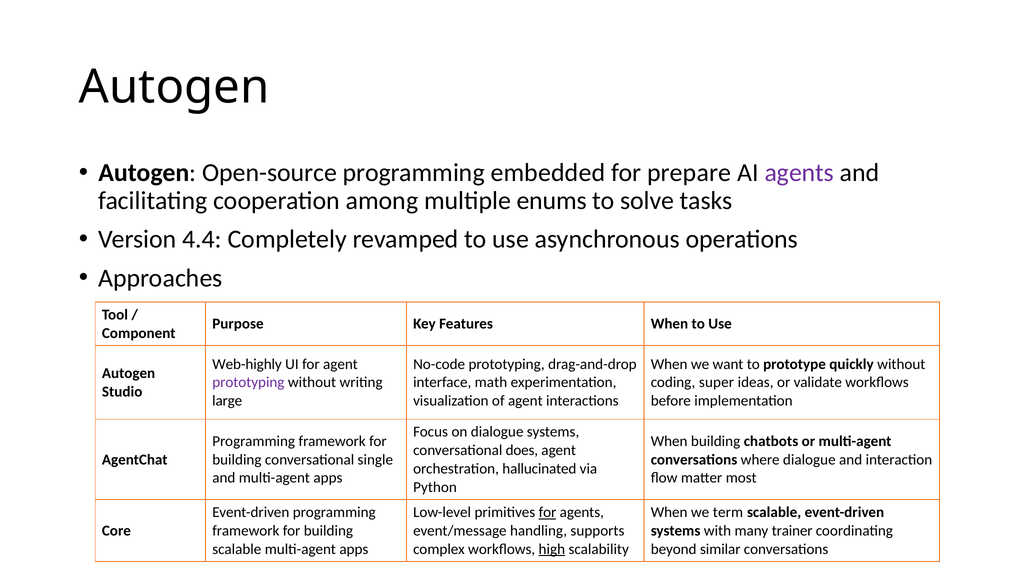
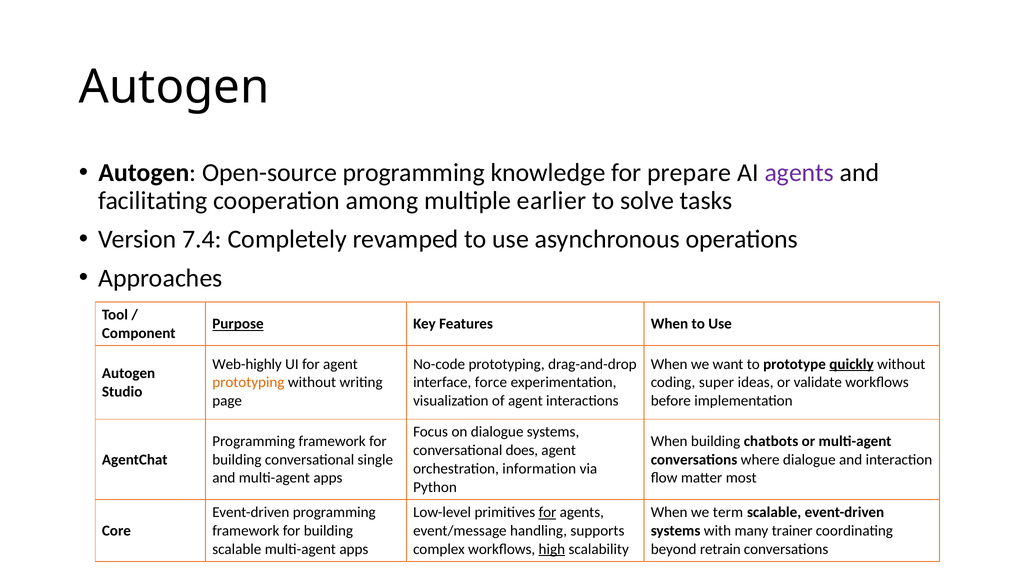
embedded: embedded -> knowledge
enums: enums -> earlier
4.4: 4.4 -> 7.4
Purpose underline: none -> present
quickly underline: none -> present
prototyping at (248, 383) colour: purple -> orange
math: math -> force
large: large -> page
hallucinated: hallucinated -> information
similar: similar -> retrain
